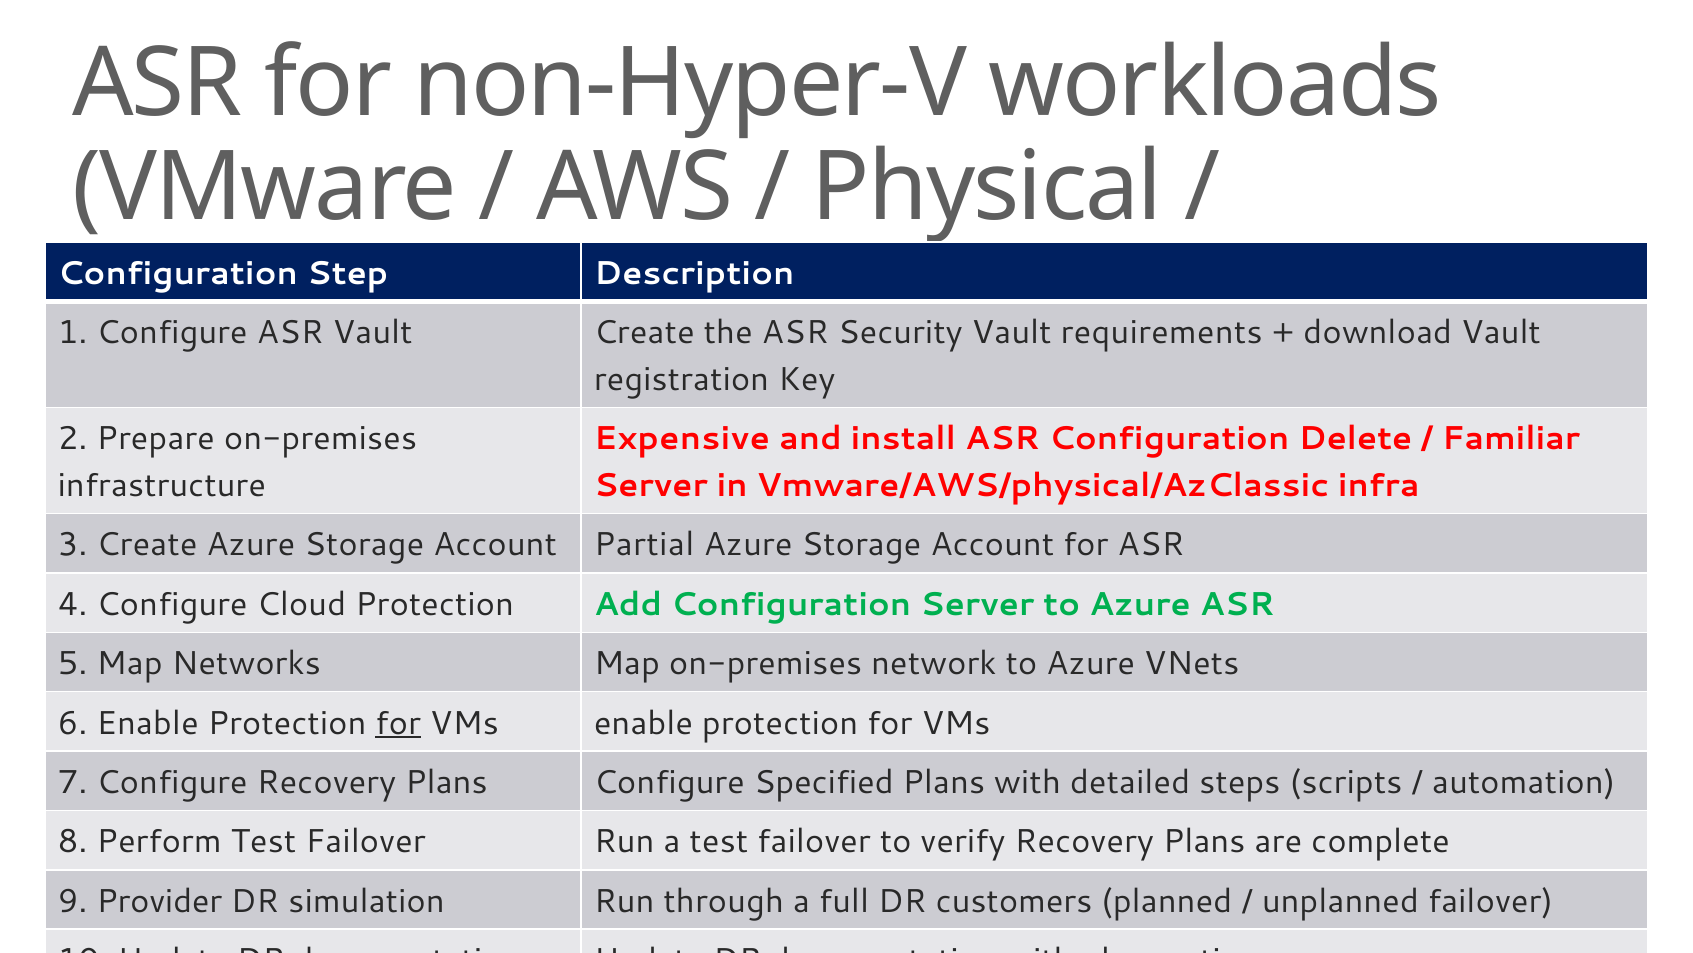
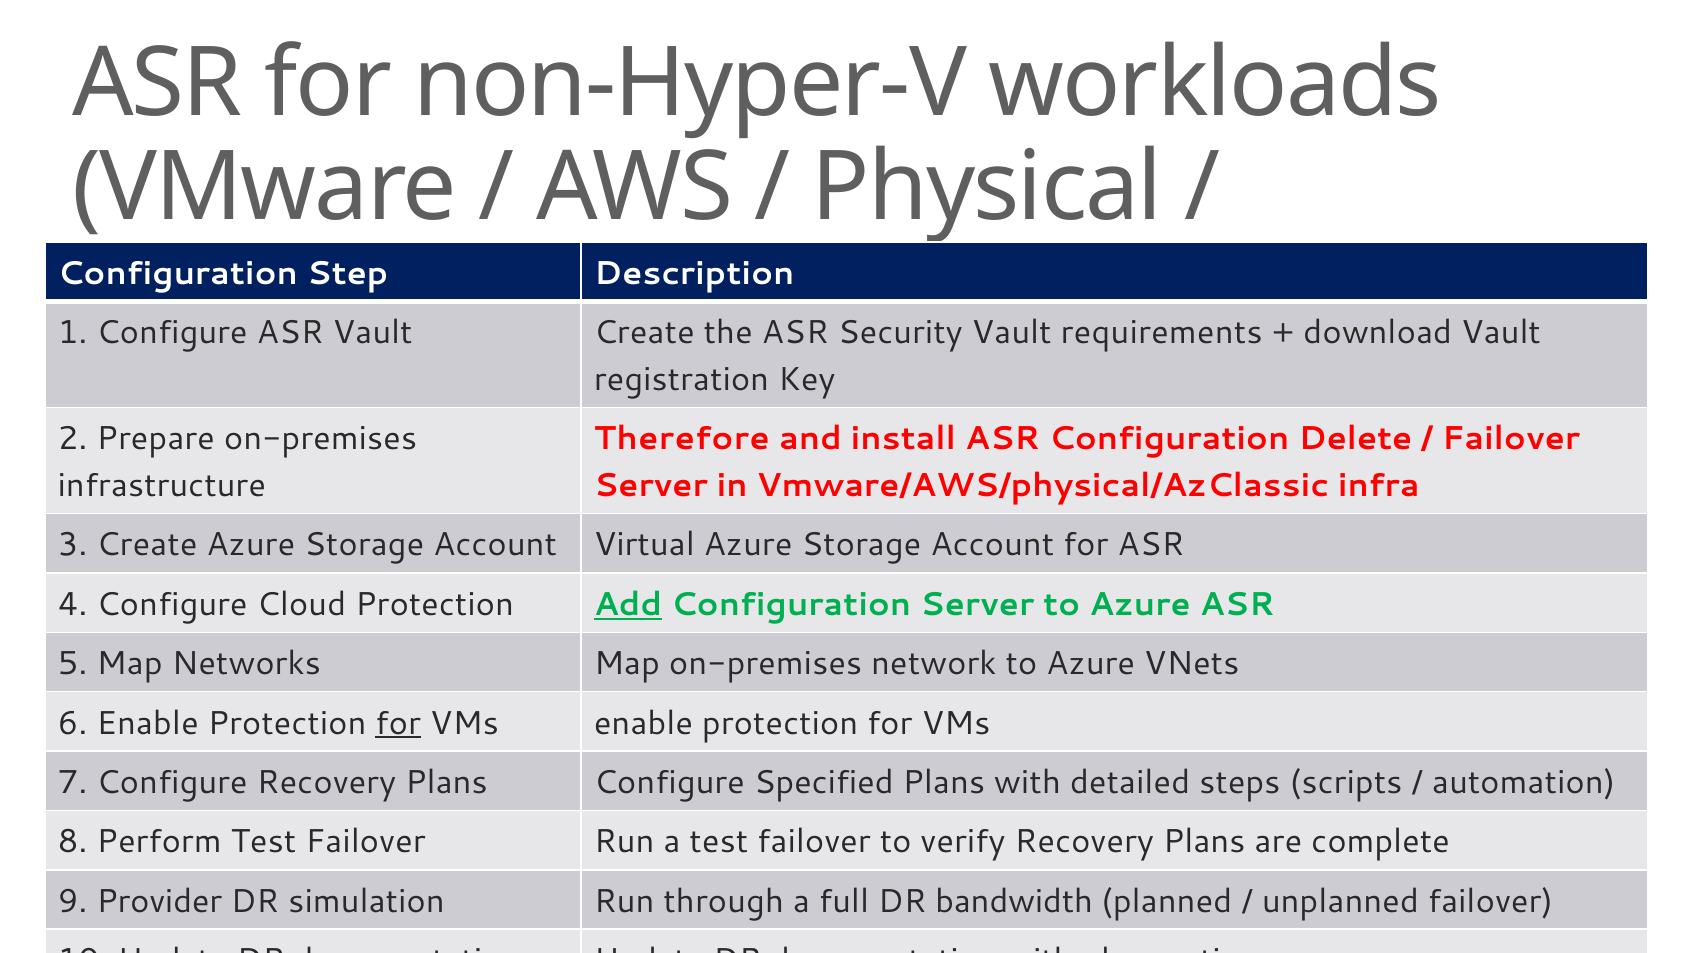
Expensive: Expensive -> Therefore
Familiar at (1511, 439): Familiar -> Failover
Partial: Partial -> Virtual
Add underline: none -> present
customers: customers -> bandwidth
